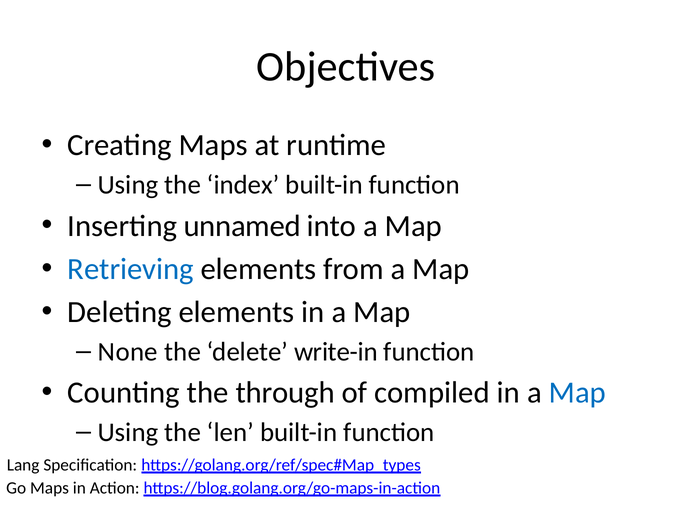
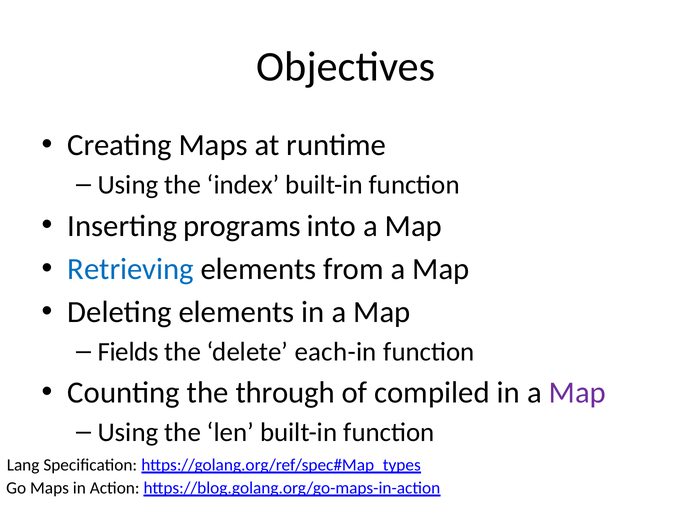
unnamed: unnamed -> programs
None: None -> Fields
write-in: write-in -> each-in
Map at (577, 393) colour: blue -> purple
